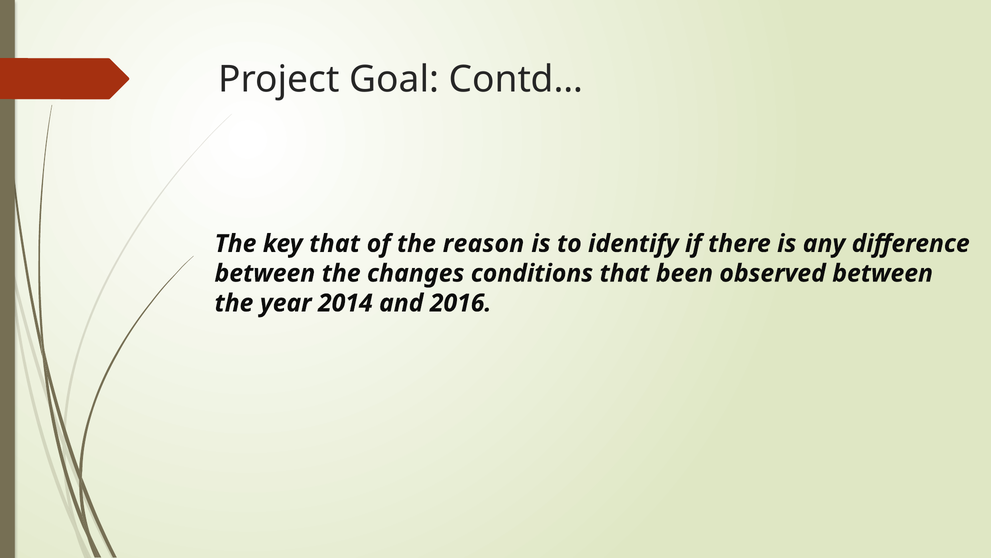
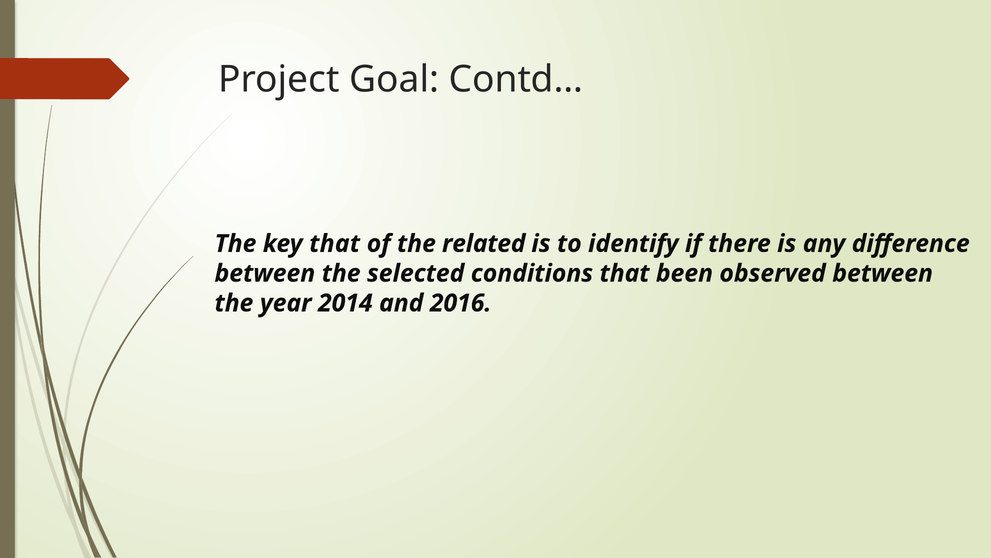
reason: reason -> related
changes: changes -> selected
